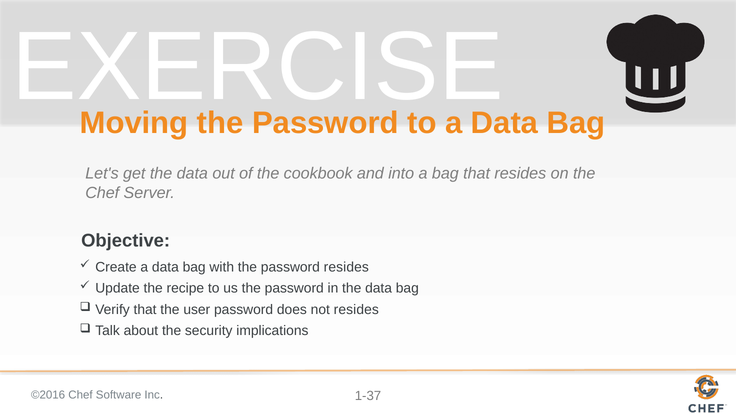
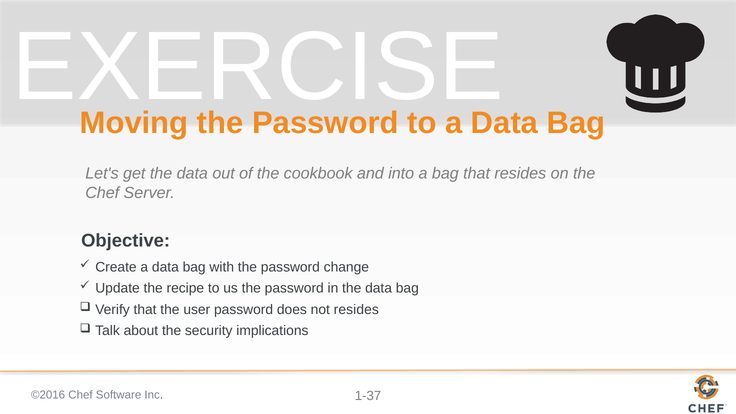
password resides: resides -> change
